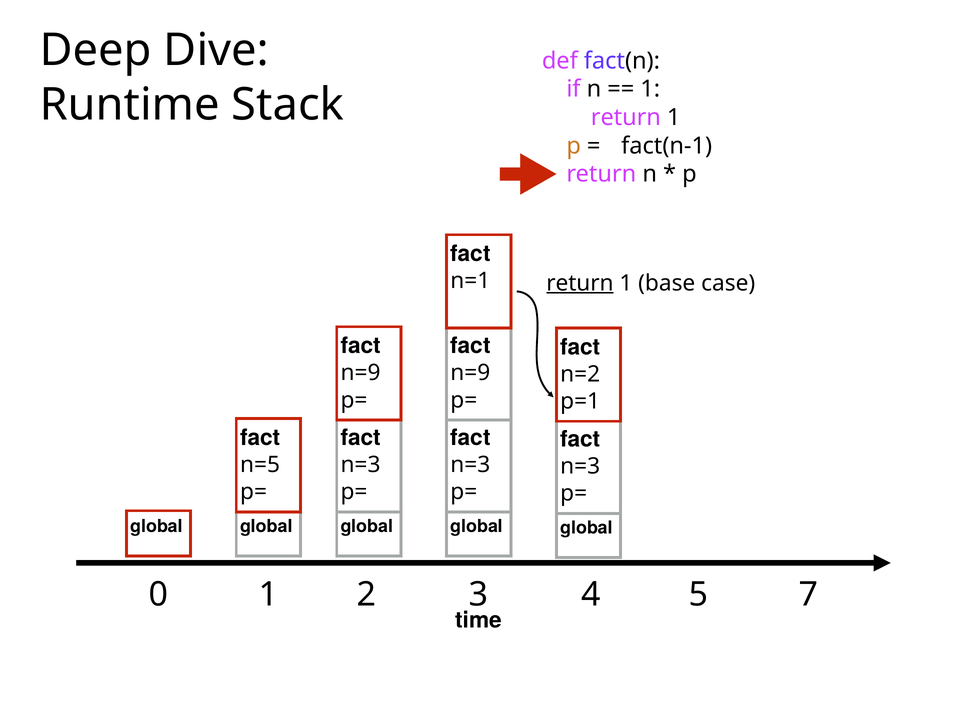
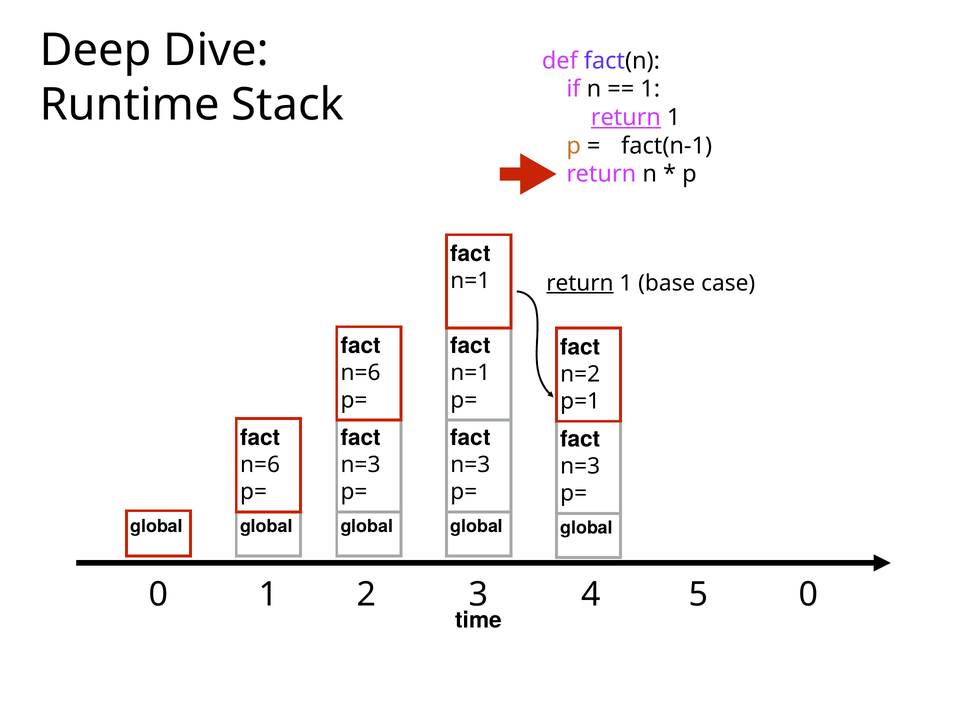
return at (626, 117) underline: none -> present
n=9 at (361, 373): n=9 -> n=6
n=9 at (470, 373): n=9 -> n=1
n=5 at (260, 465): n=5 -> n=6
5 7: 7 -> 0
